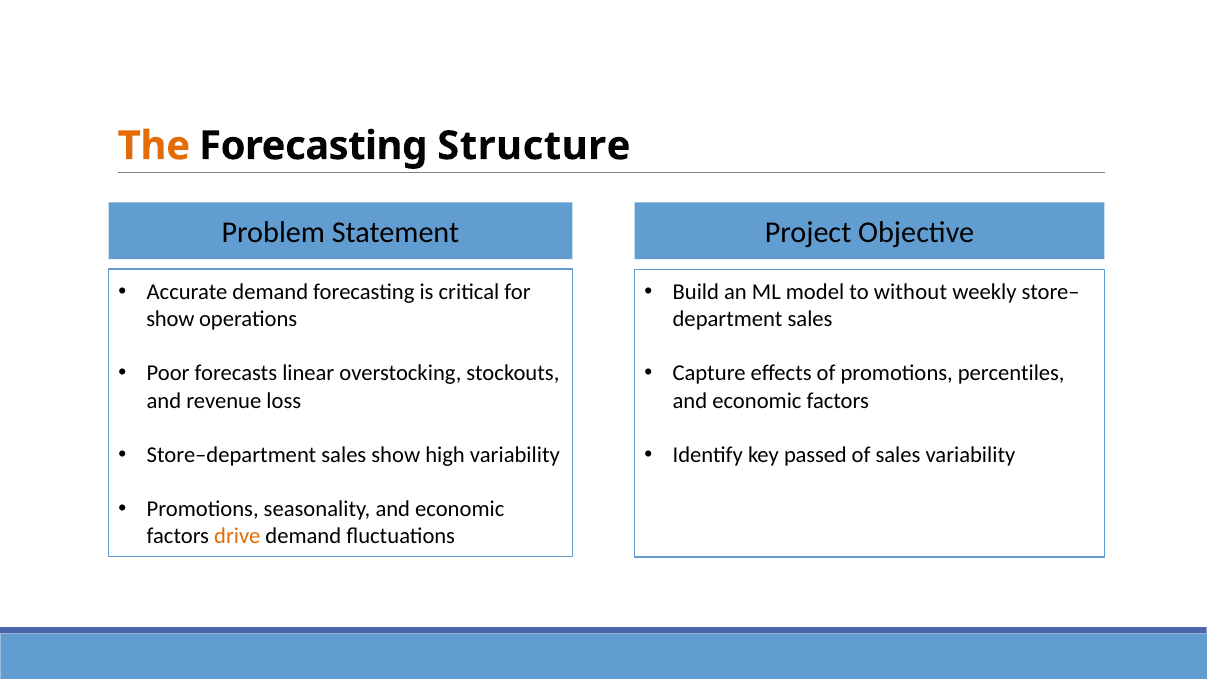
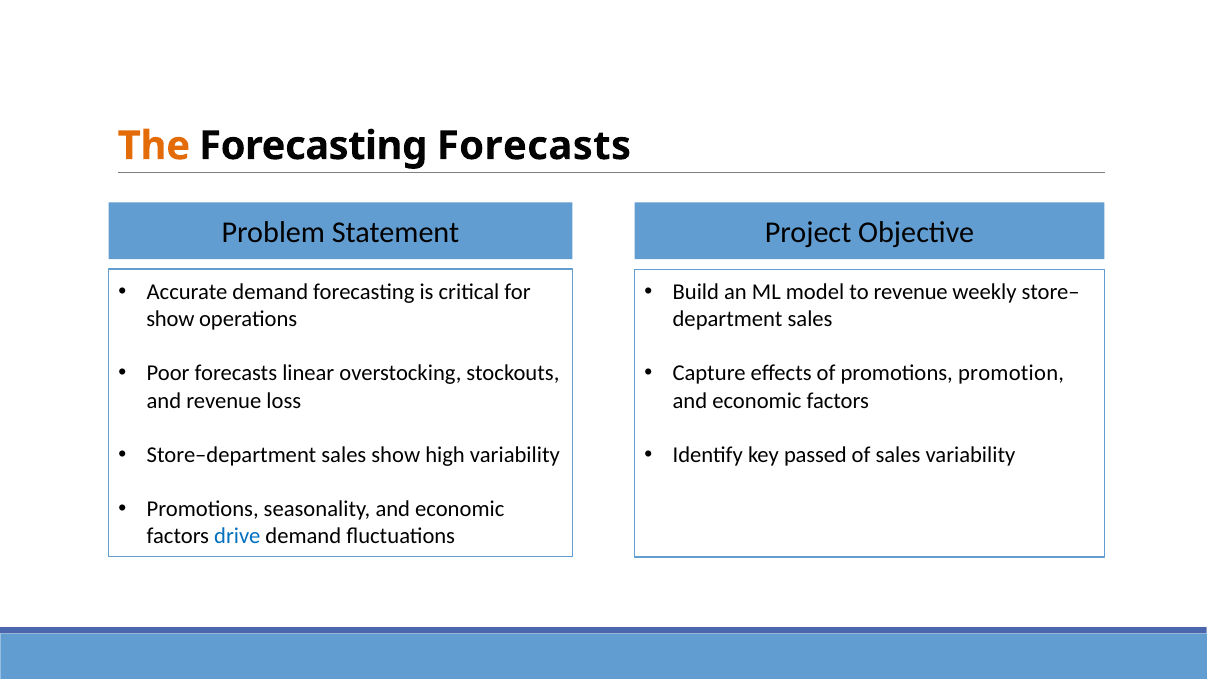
Forecasting Structure: Structure -> Forecasts
to without: without -> revenue
percentiles: percentiles -> promotion
drive colour: orange -> blue
